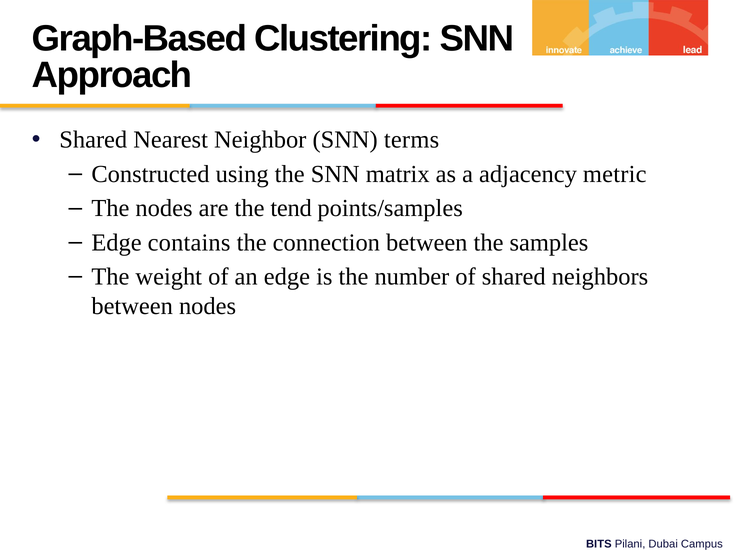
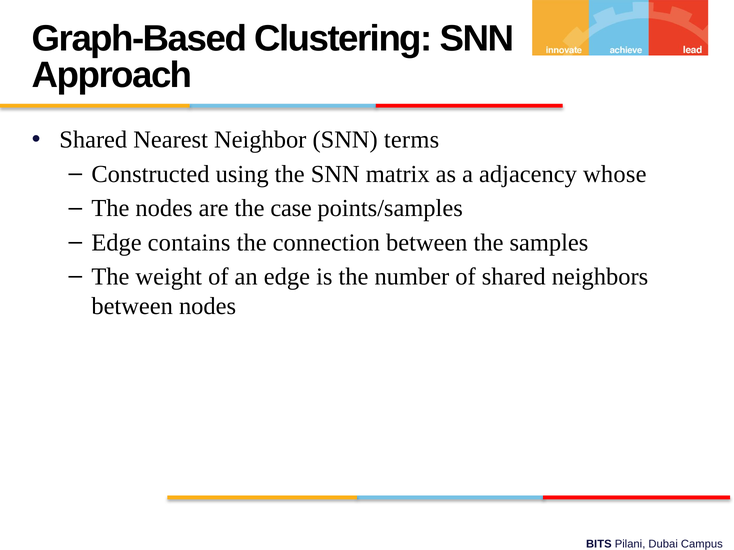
metric: metric -> whose
tend: tend -> case
